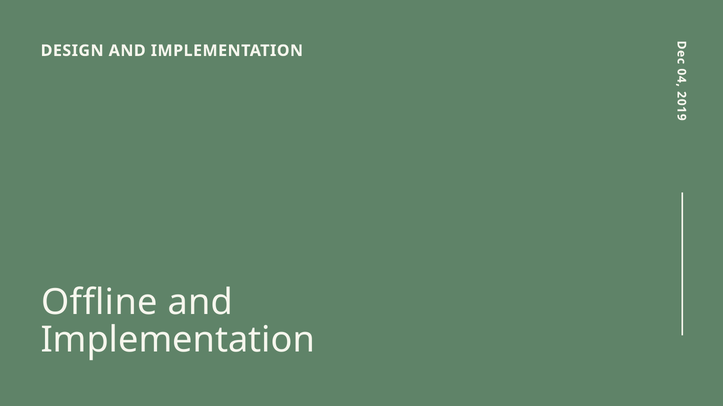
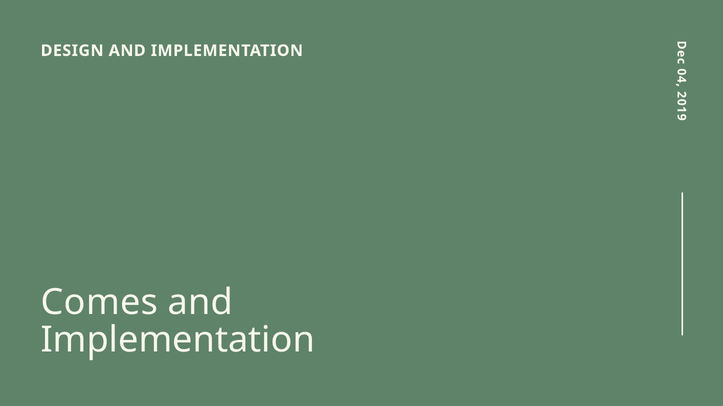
Offline: Offline -> Comes
